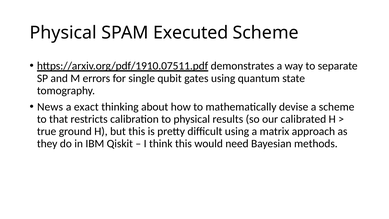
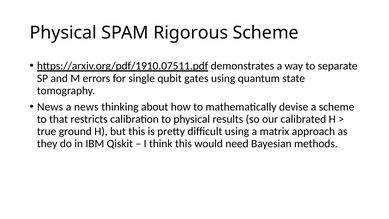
Executed: Executed -> Rigorous
a exact: exact -> news
